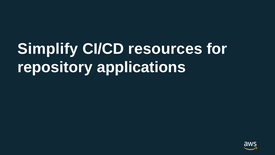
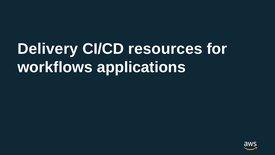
Simplify: Simplify -> Delivery
repository: repository -> workflows
